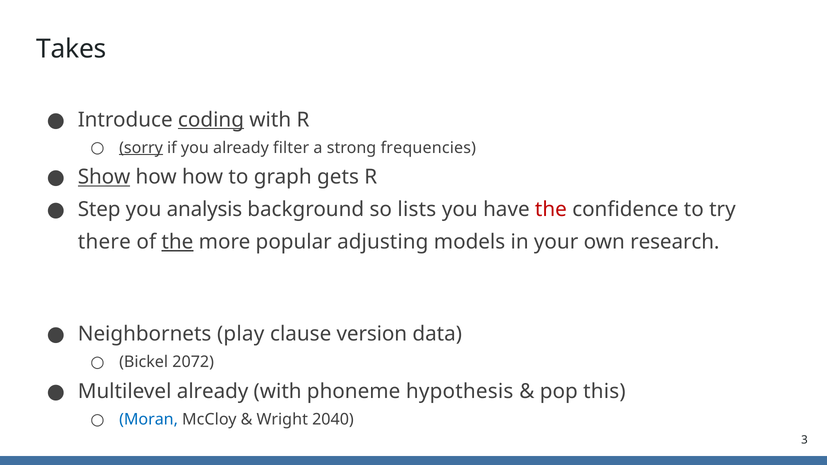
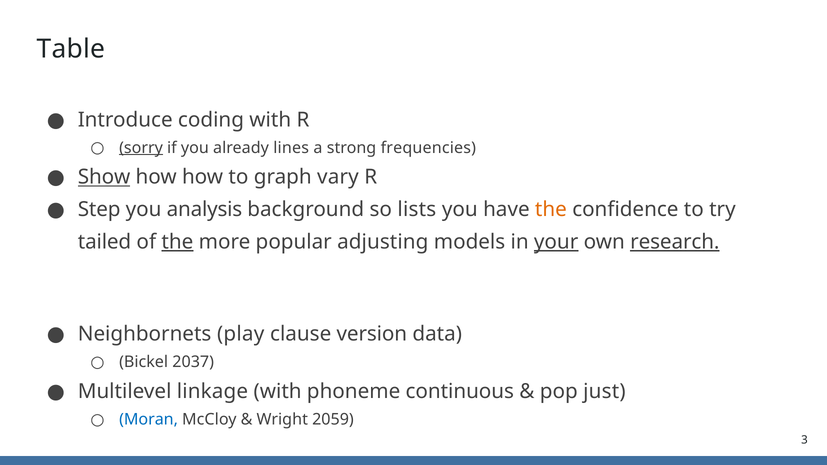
Takes: Takes -> Table
coding underline: present -> none
filter: filter -> lines
gets: gets -> vary
the at (551, 210) colour: red -> orange
there: there -> tailed
your underline: none -> present
research underline: none -> present
2072: 2072 -> 2037
Multilevel already: already -> linkage
hypothesis: hypothesis -> continuous
this: this -> just
2040: 2040 -> 2059
